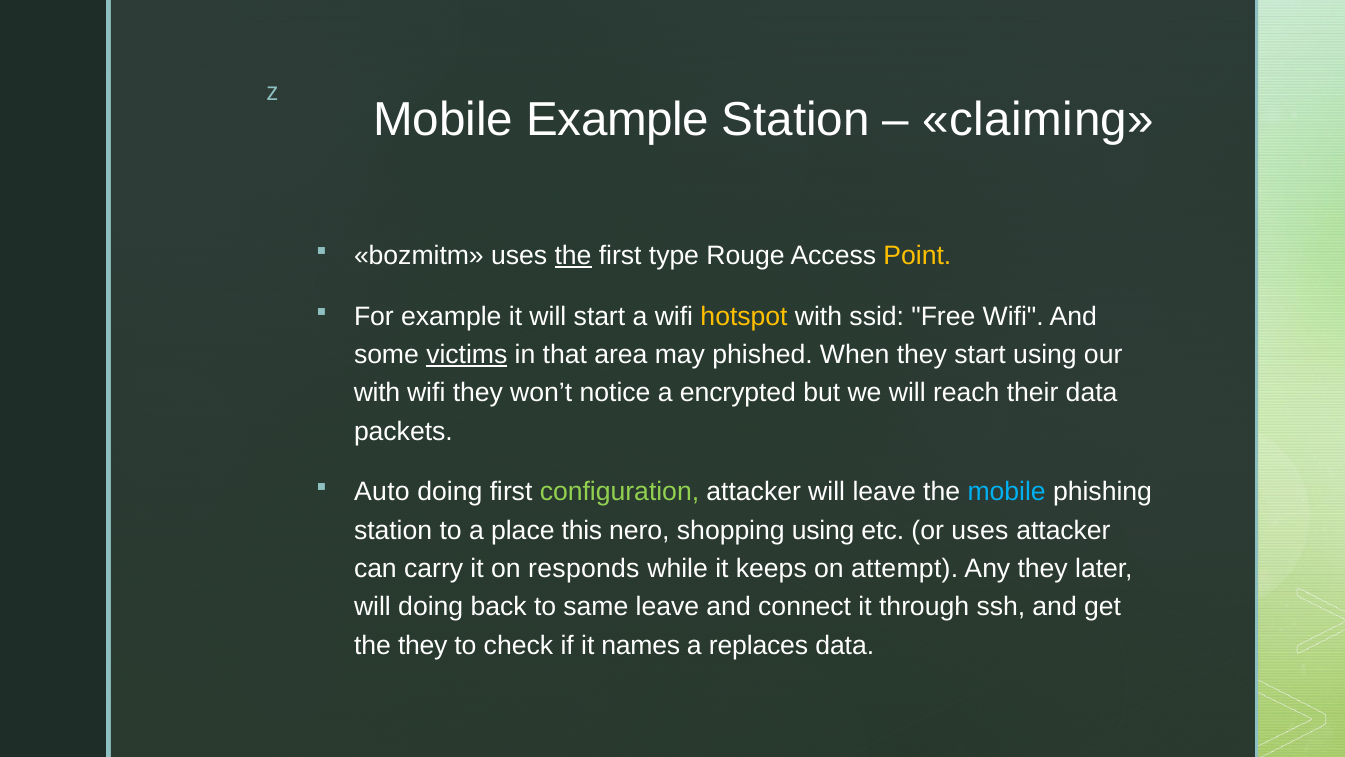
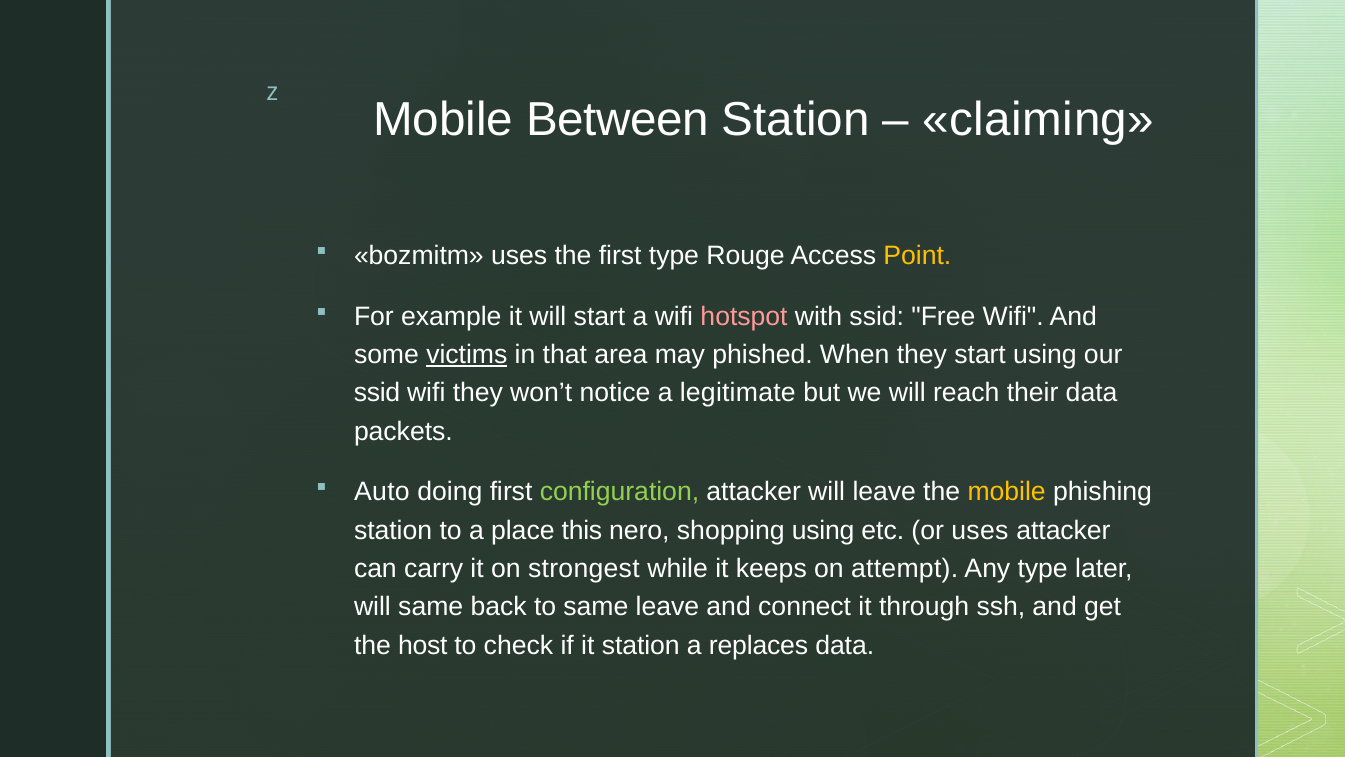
Mobile Example: Example -> Between
the at (573, 256) underline: present -> none
hotspot colour: yellow -> pink
with at (377, 393): with -> ssid
encrypted: encrypted -> legitimate
mobile at (1007, 492) colour: light blue -> yellow
responds: responds -> strongest
Any they: they -> type
will doing: doing -> same
the they: they -> host
it names: names -> station
